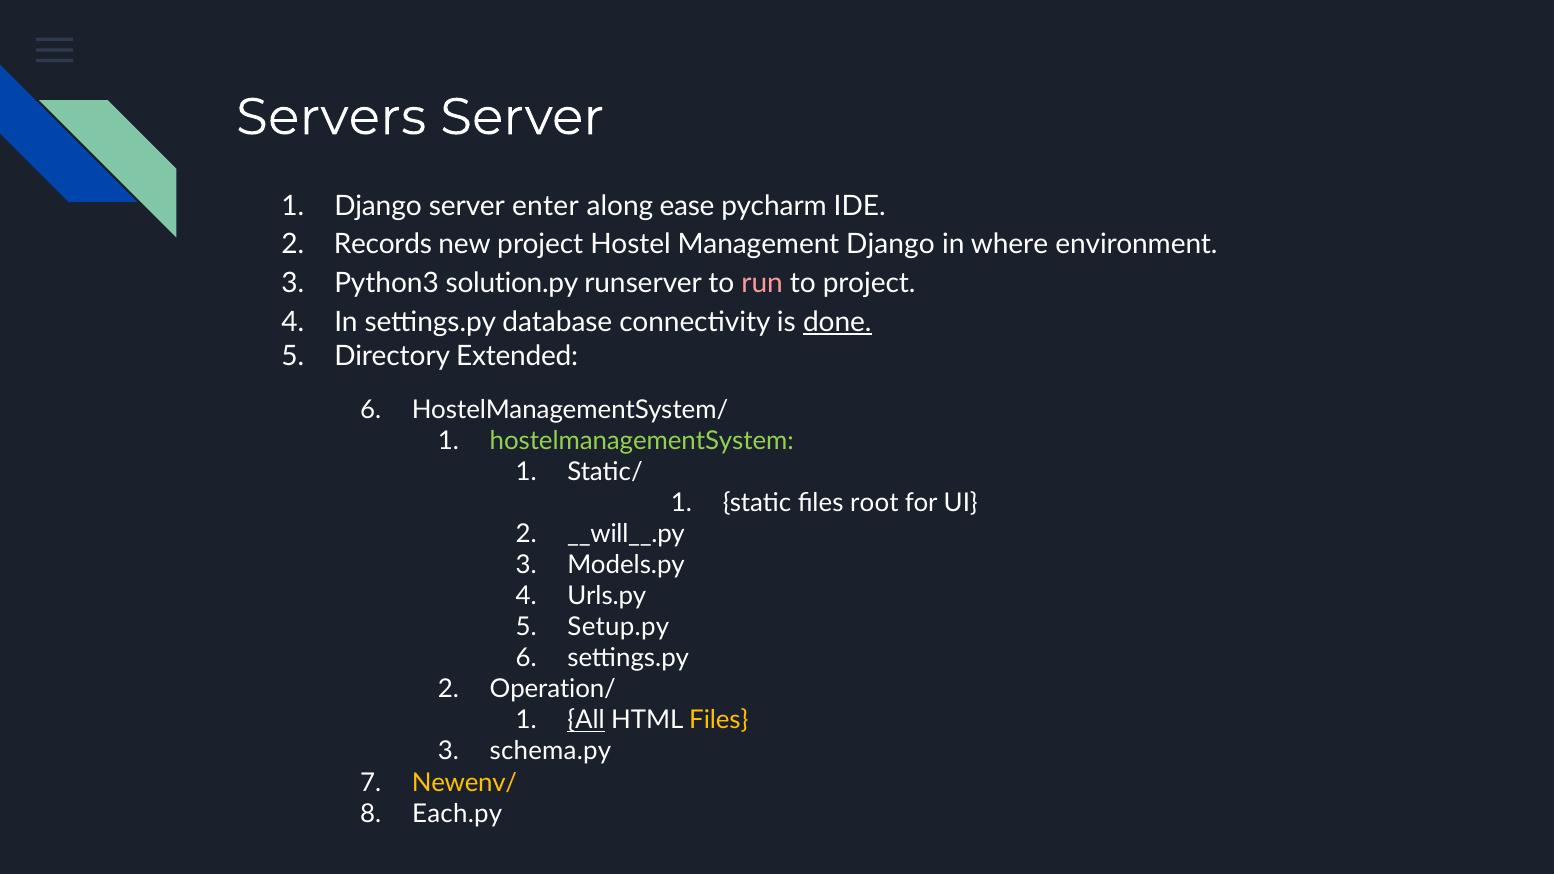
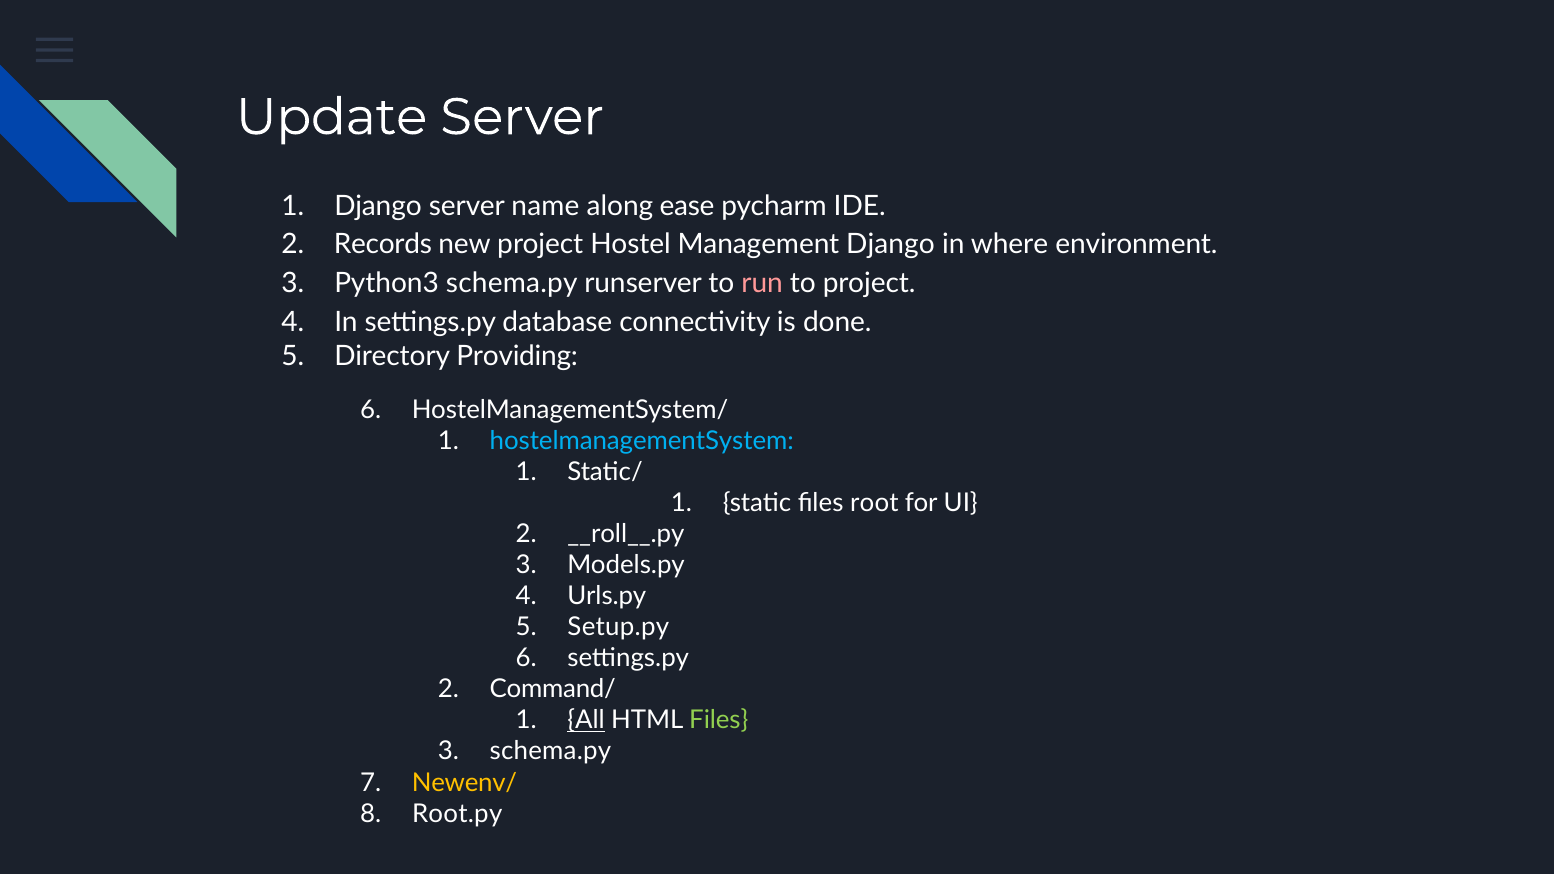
Servers: Servers -> Update
enter: enter -> name
Python3 solution.py: solution.py -> schema.py
done underline: present -> none
Extended: Extended -> Providing
hostelmanagementSystem colour: light green -> light blue
__will__.py: __will__.py -> __roll__.py
Operation/: Operation/ -> Command/
Files at (719, 720) colour: yellow -> light green
Each.py: Each.py -> Root.py
